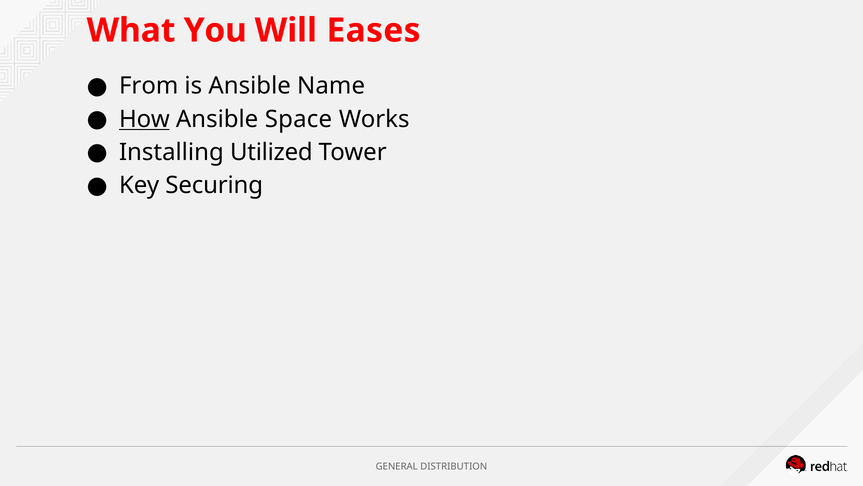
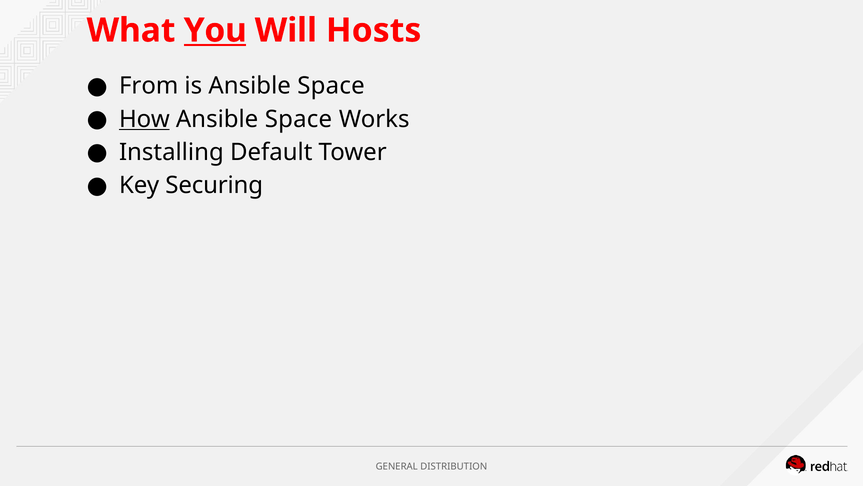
You underline: none -> present
Eases: Eases -> Hosts
is Ansible Name: Name -> Space
Utilized: Utilized -> Default
